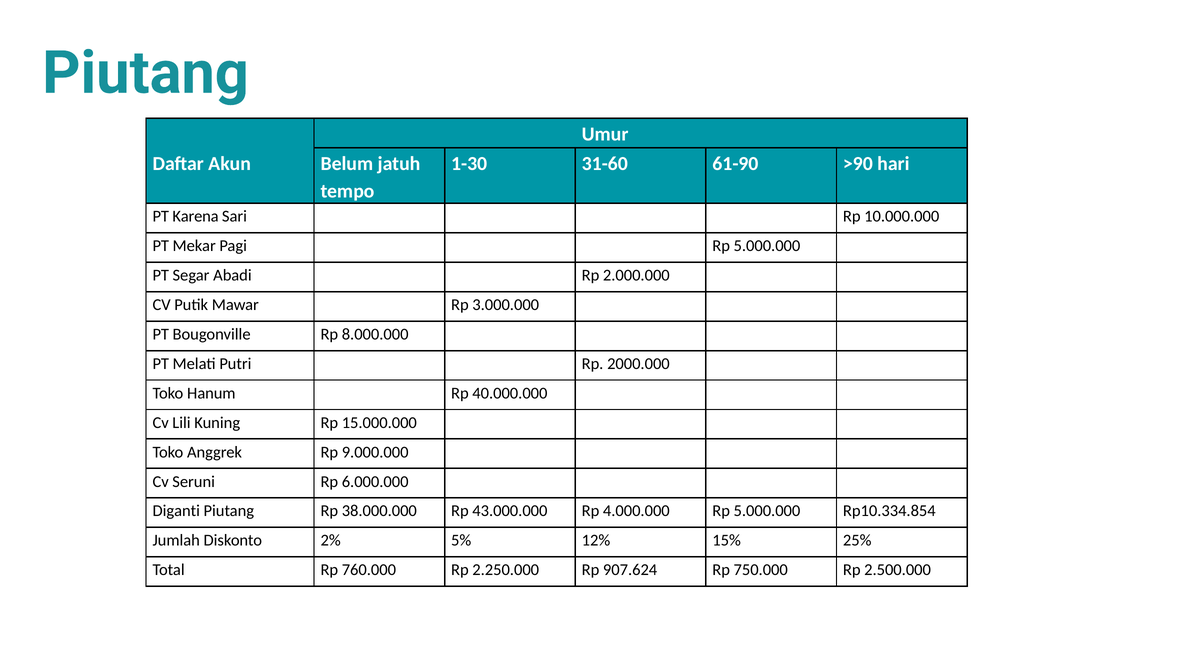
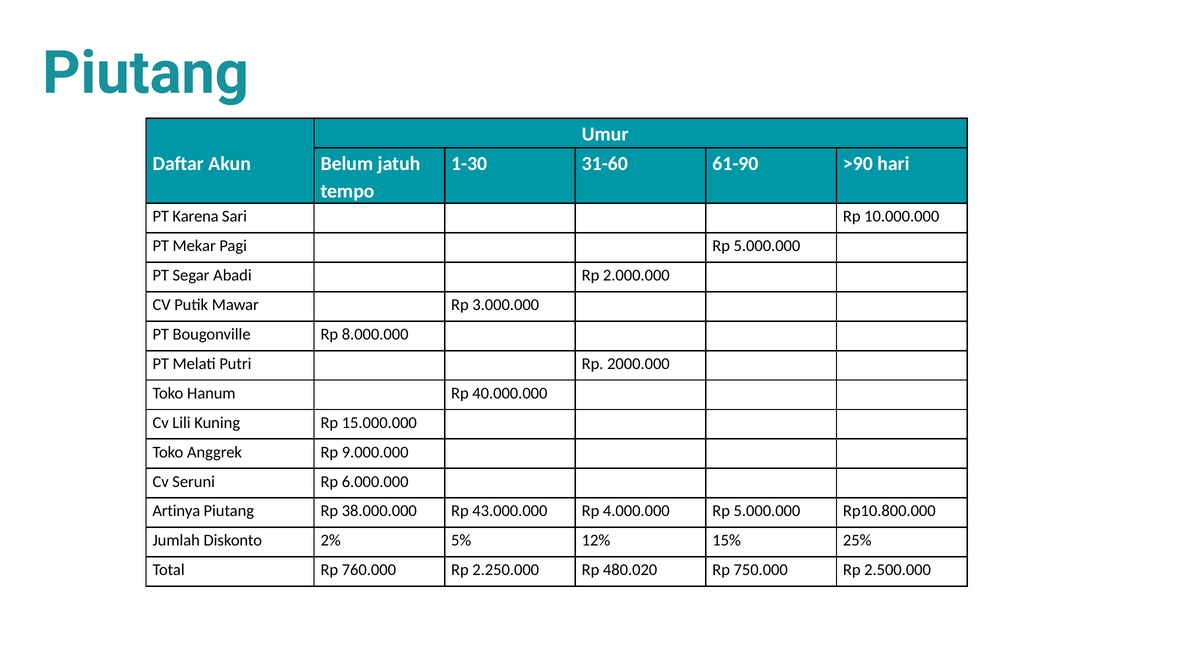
Diganti: Diganti -> Artinya
Rp10.334.854: Rp10.334.854 -> Rp10.800.000
907.624: 907.624 -> 480.020
